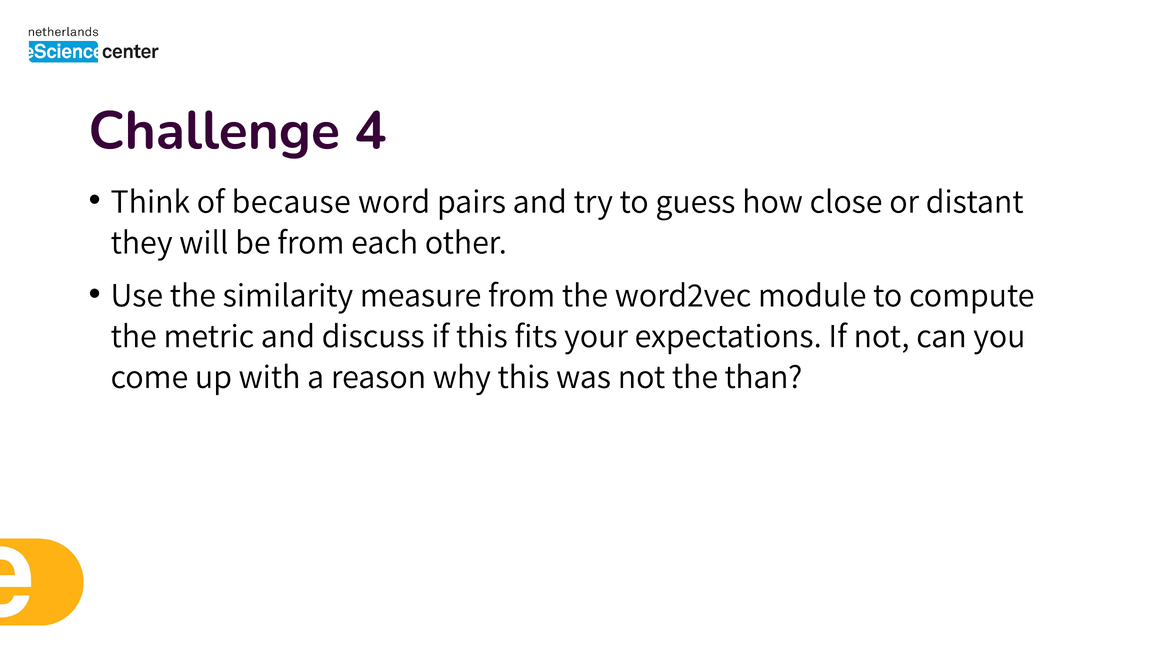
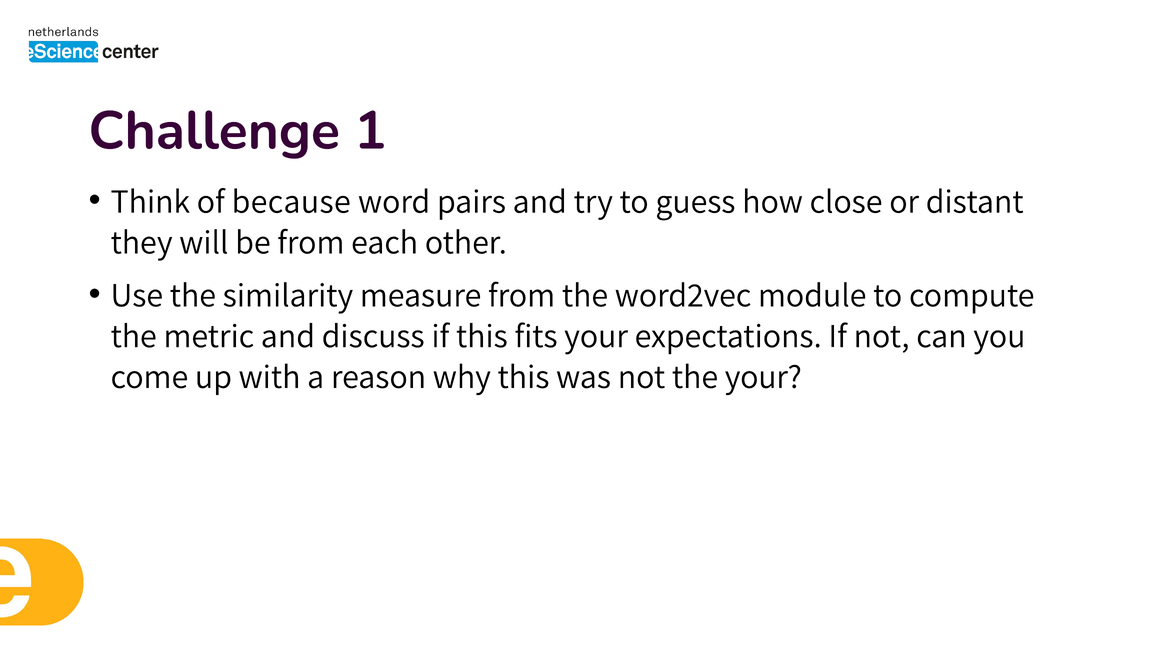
4: 4 -> 1
the than: than -> your
